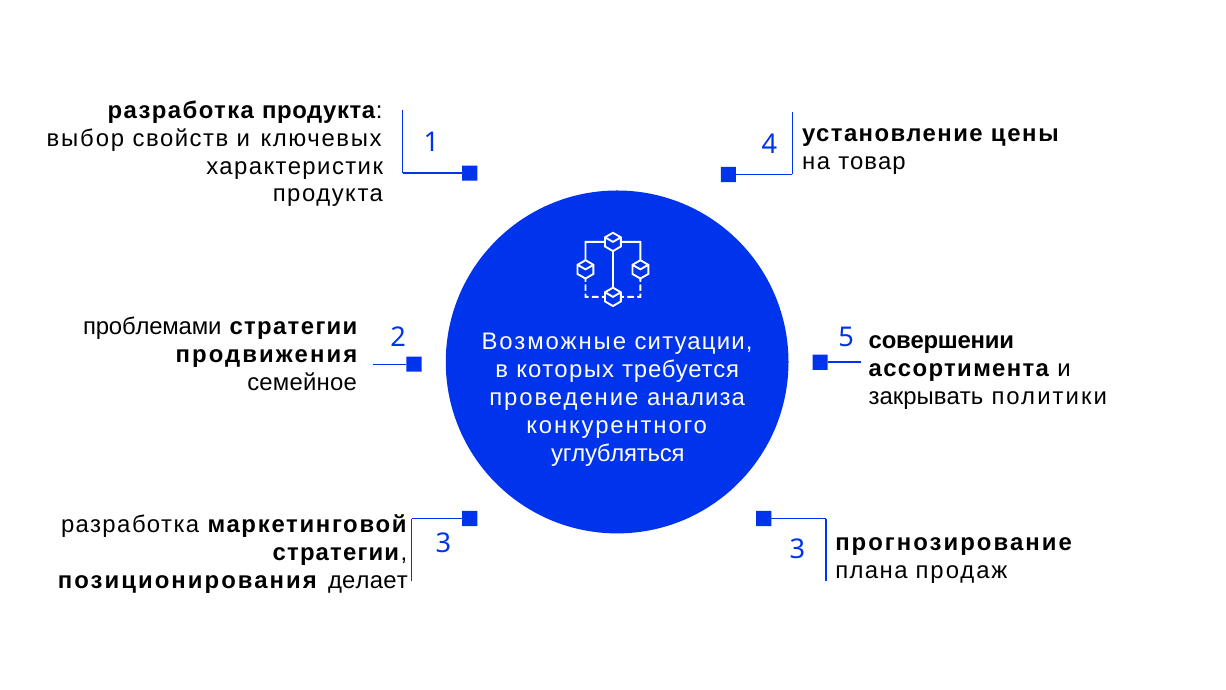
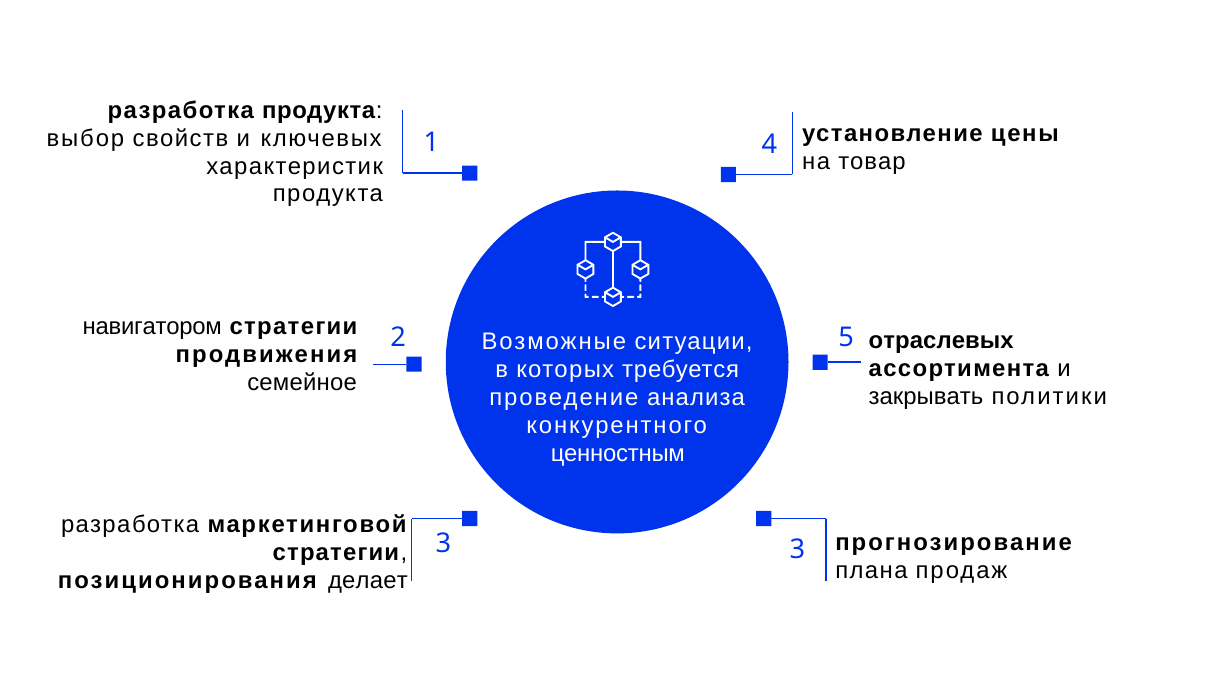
проблемами: проблемами -> навигатором
совершении: совершении -> отраслевых
углубляться: углубляться -> ценностным
